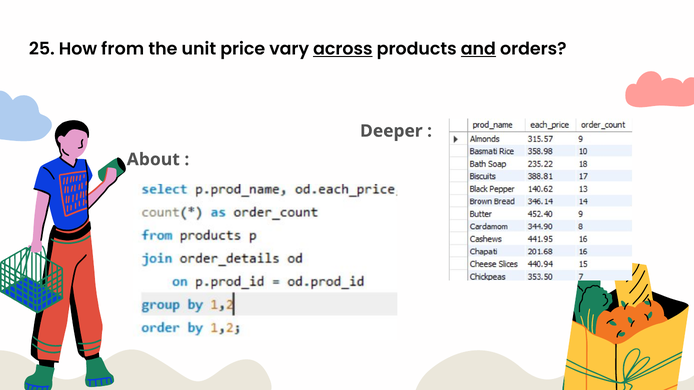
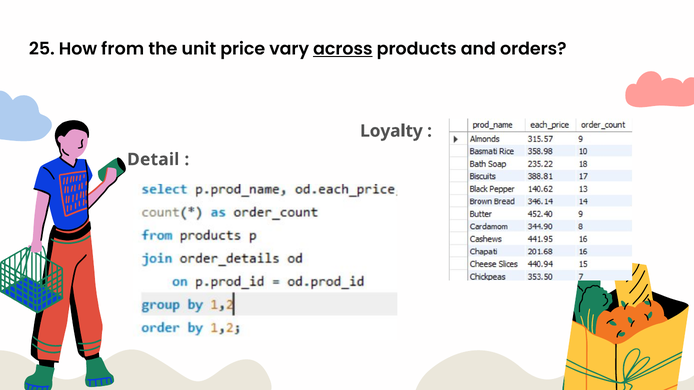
and underline: present -> none
Deeper: Deeper -> Loyalty
About: About -> Detail
